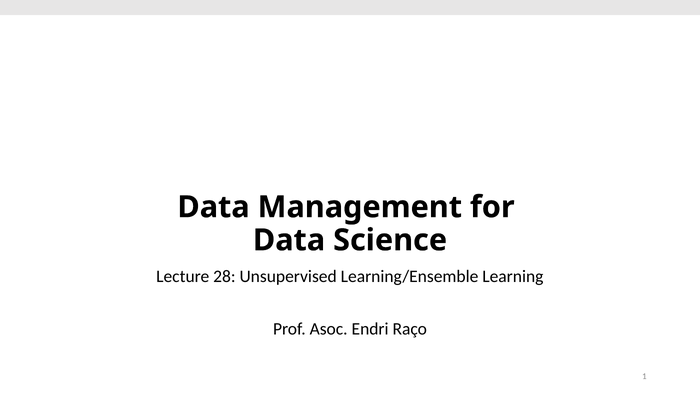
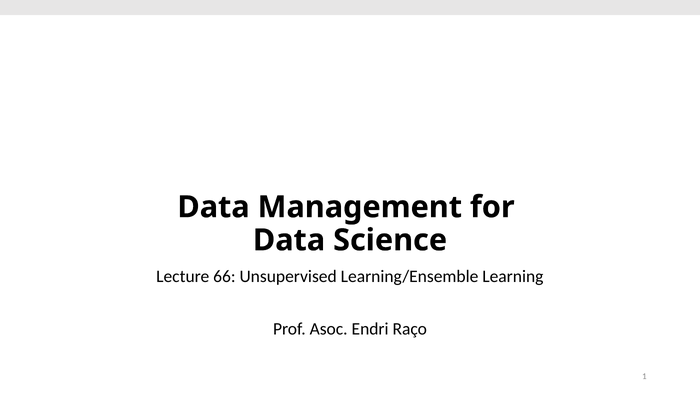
28: 28 -> 66
